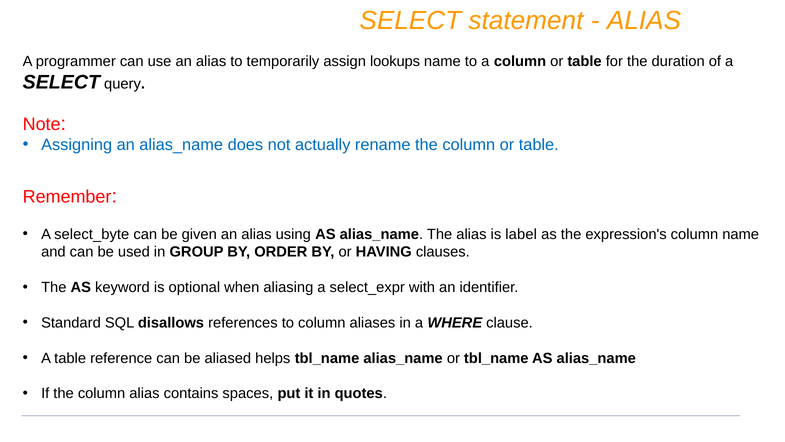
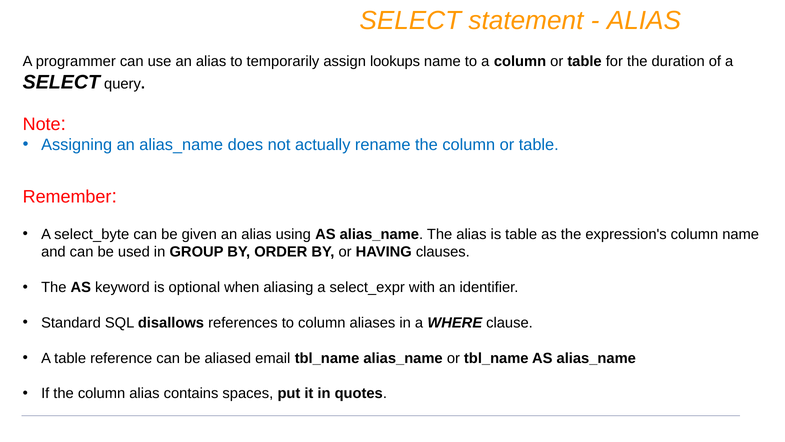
is label: label -> table
helps: helps -> email
